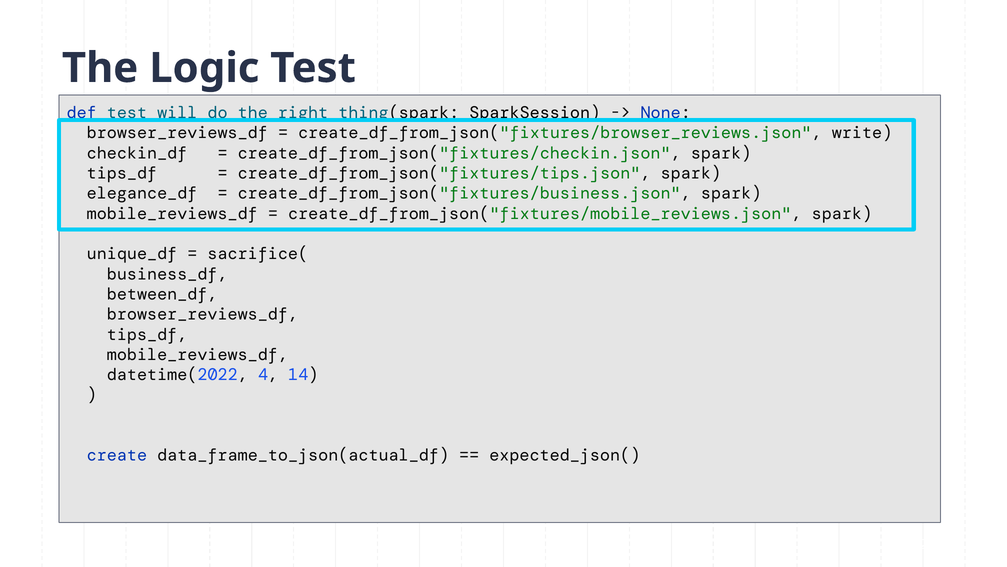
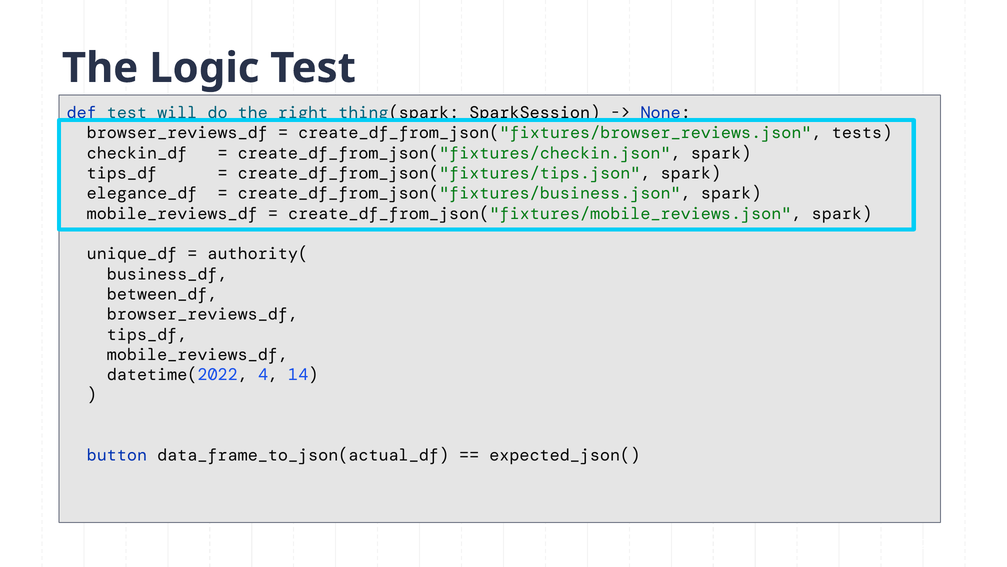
write: write -> tests
sacrifice(: sacrifice( -> authority(
create: create -> button
